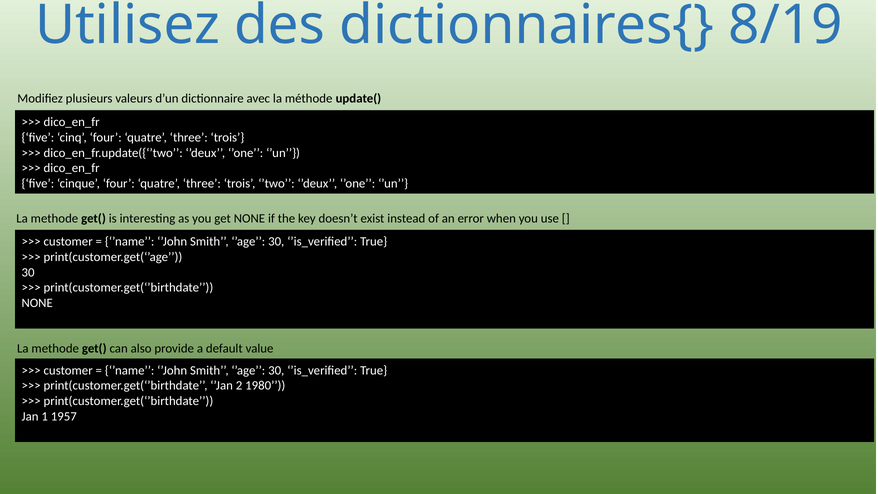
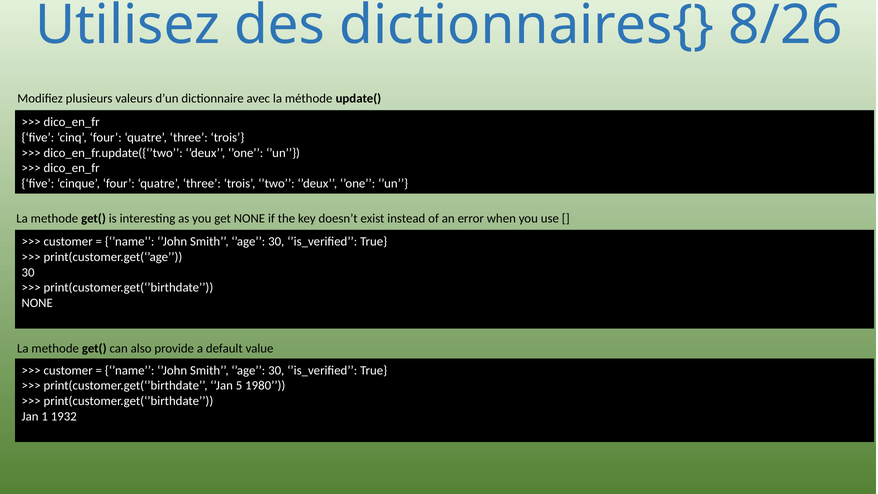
8/19: 8/19 -> 8/26
2: 2 -> 5
1957: 1957 -> 1932
